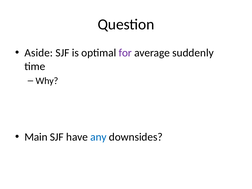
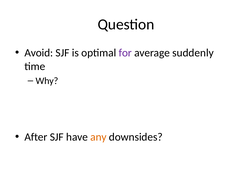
Aside: Aside -> Avoid
Main: Main -> After
any colour: blue -> orange
